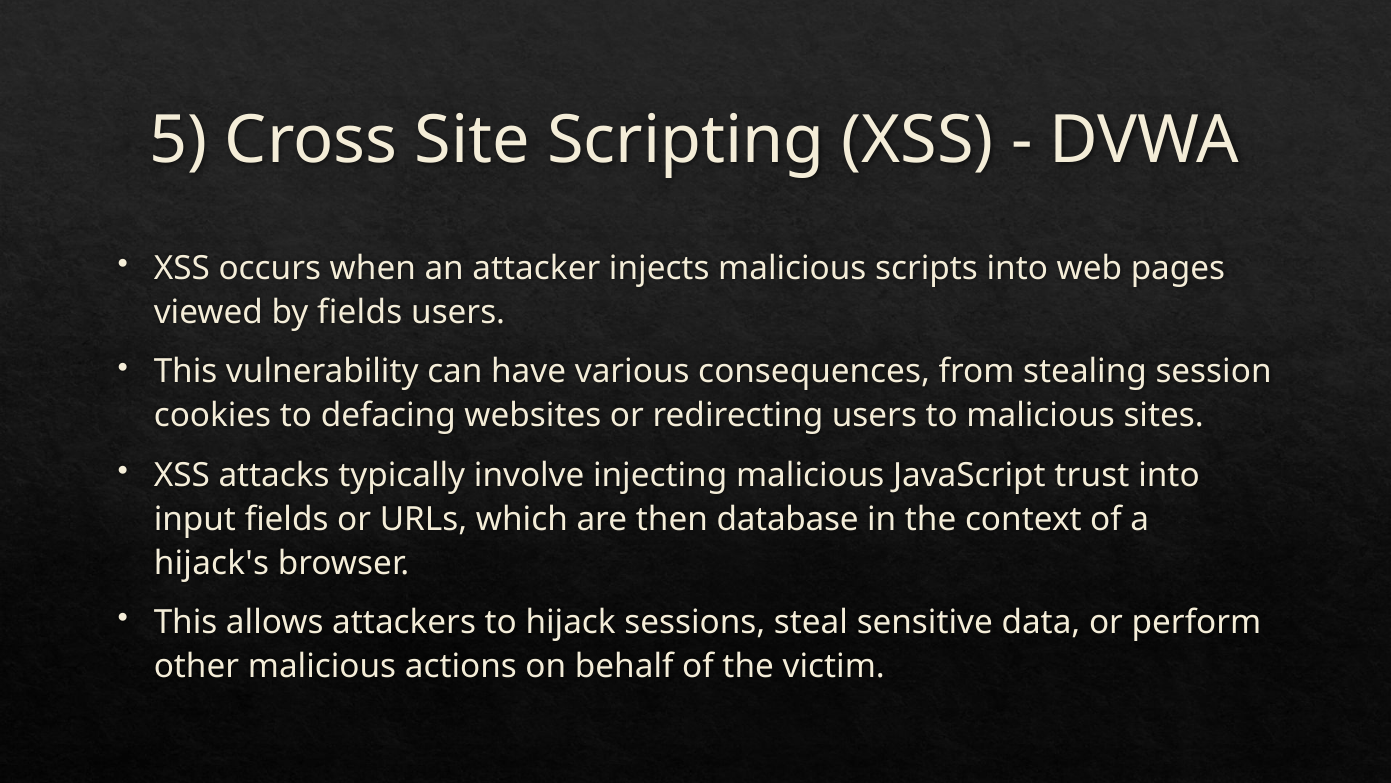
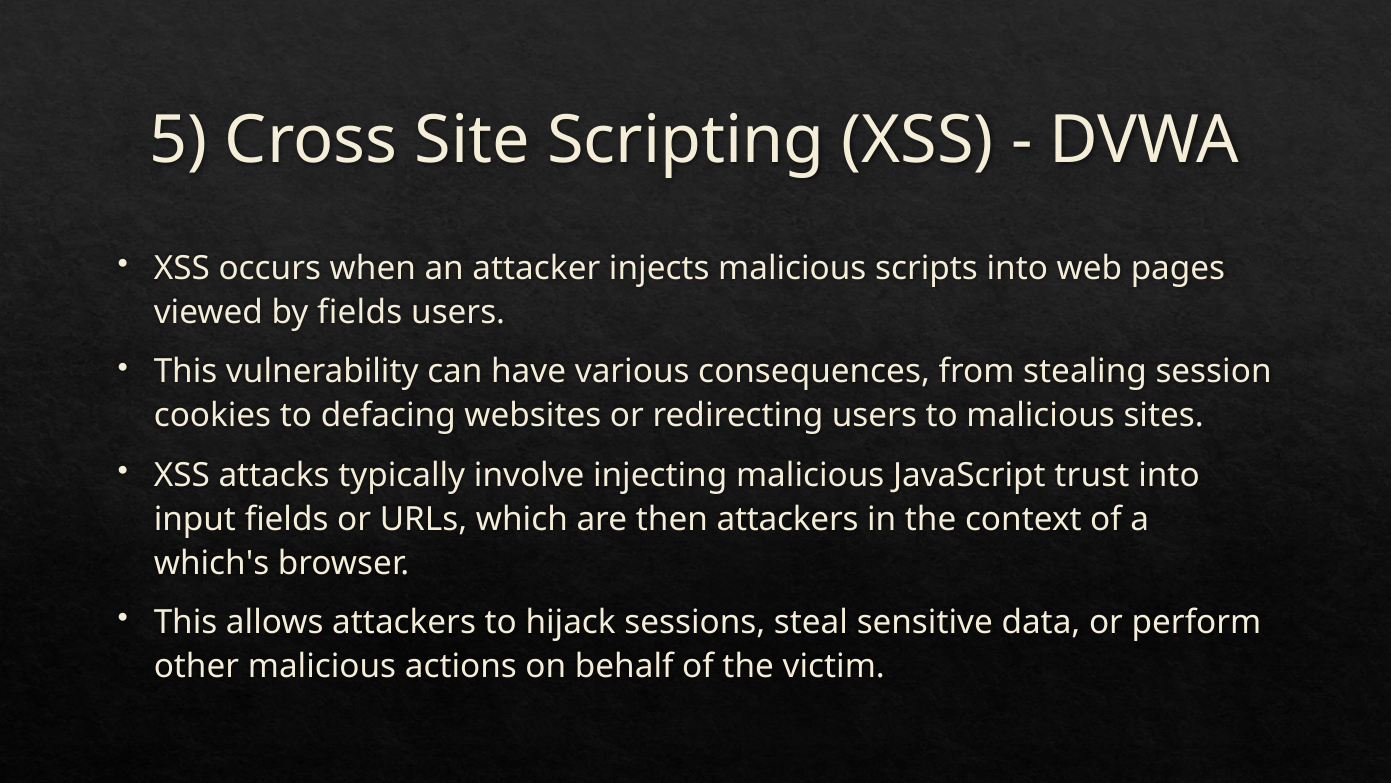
then database: database -> attackers
hijack's: hijack's -> which's
